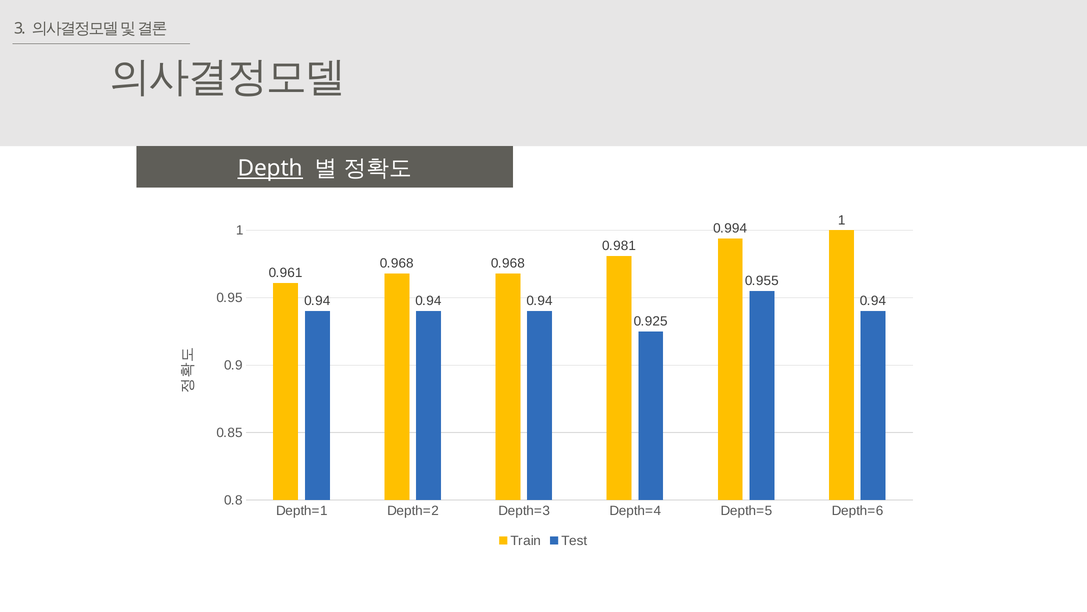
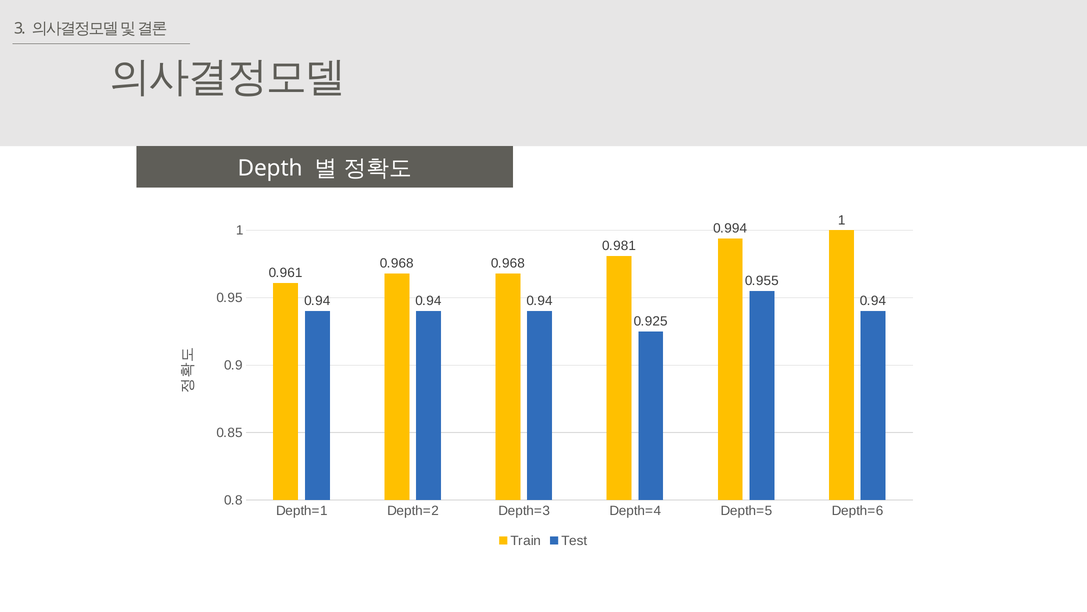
Depth underline: present -> none
